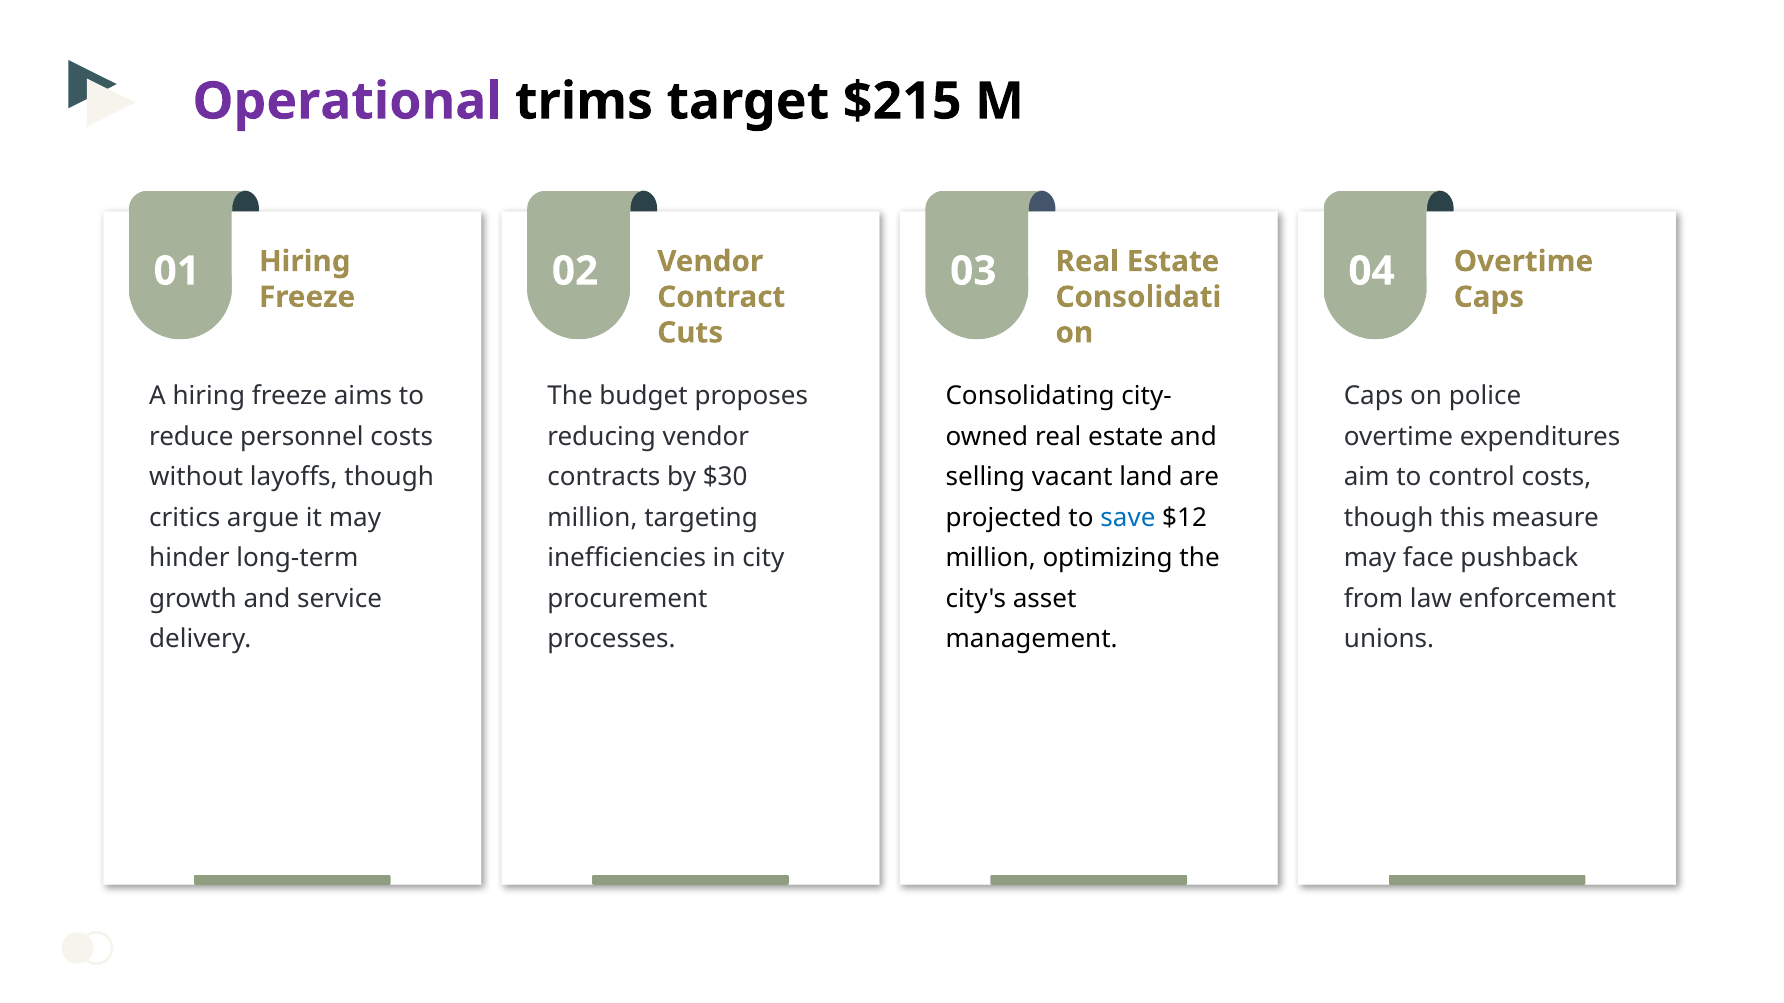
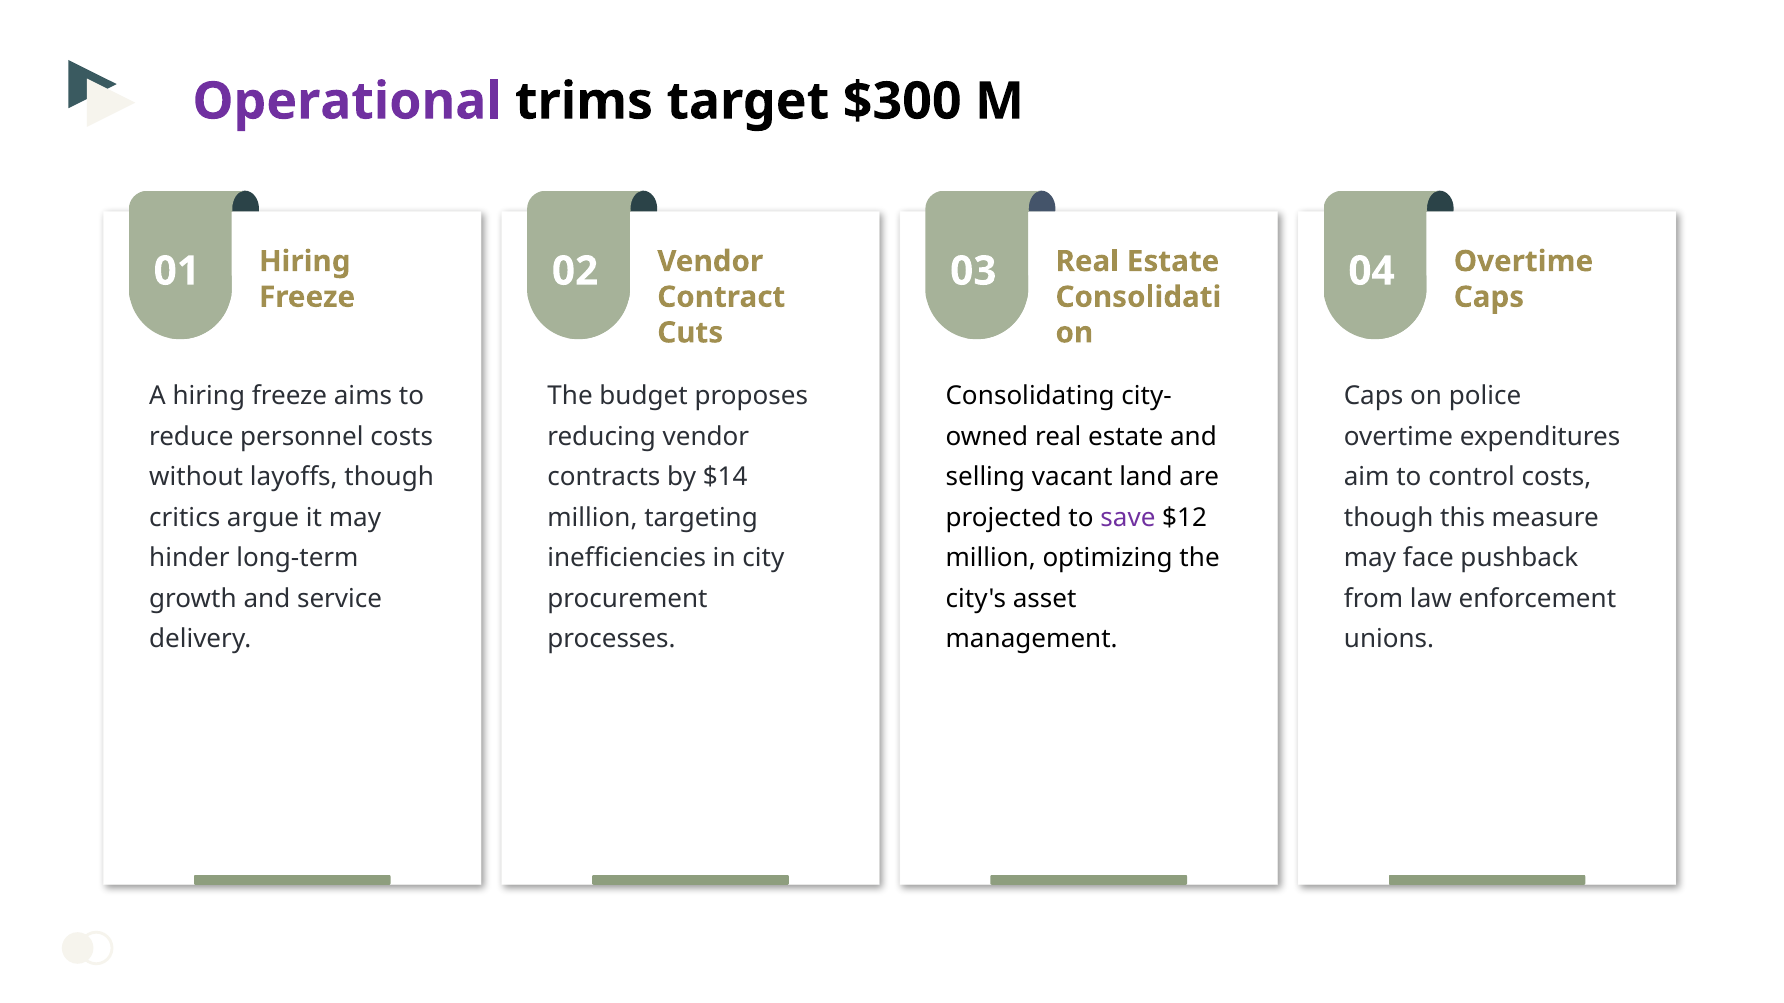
$215: $215 -> $300
$30: $30 -> $14
save colour: blue -> purple
